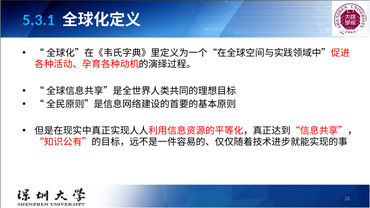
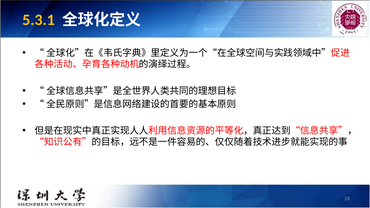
5.3.1 colour: light blue -> yellow
